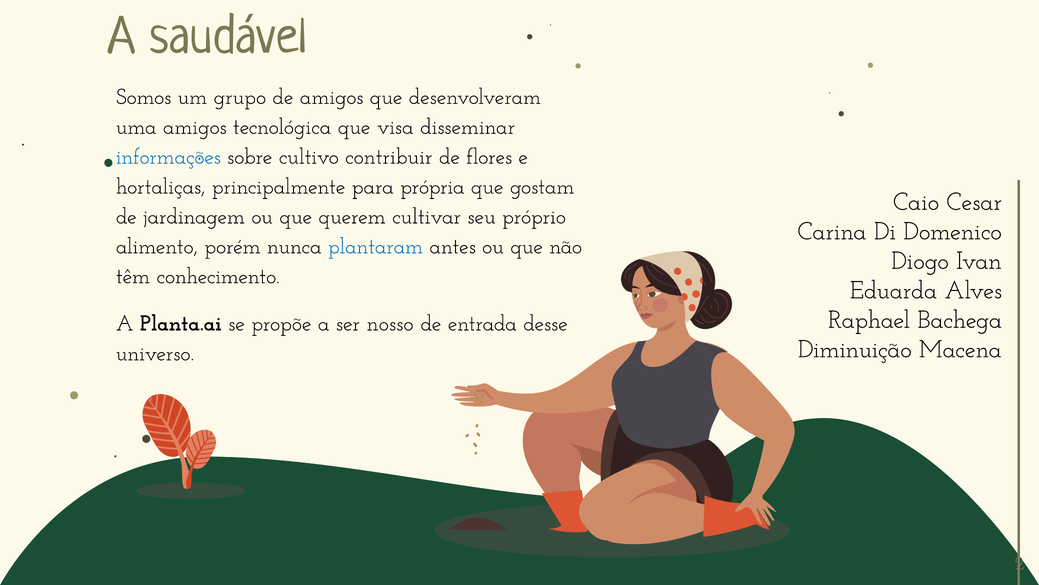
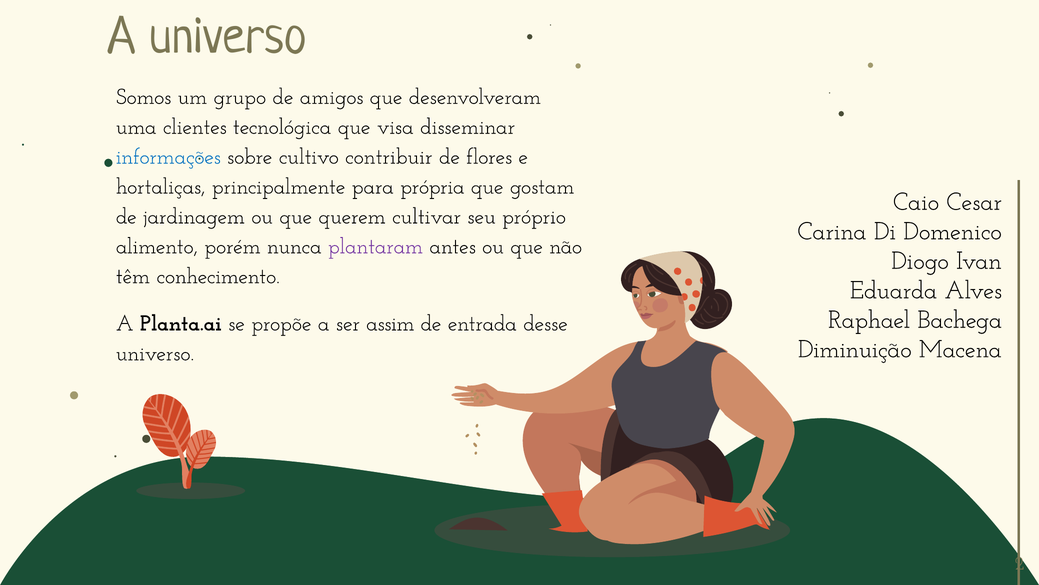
A saudável: saudável -> universo
uma amigos: amigos -> clientes
plantaram colour: blue -> purple
nosso: nosso -> assim
